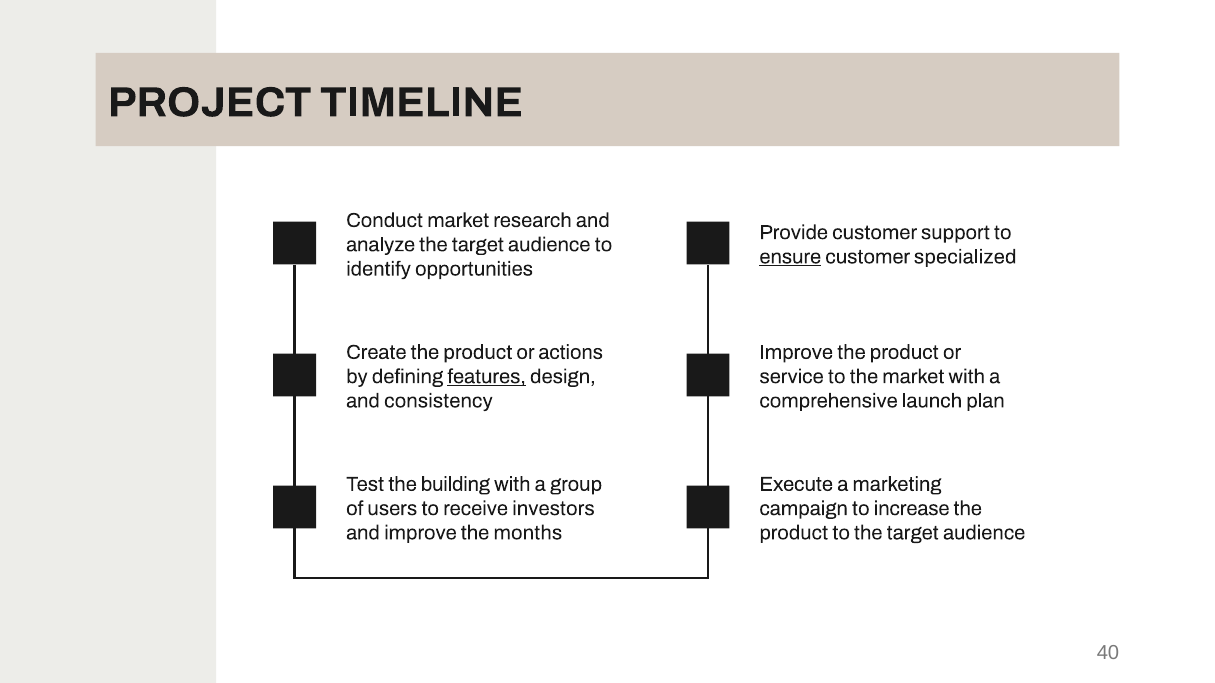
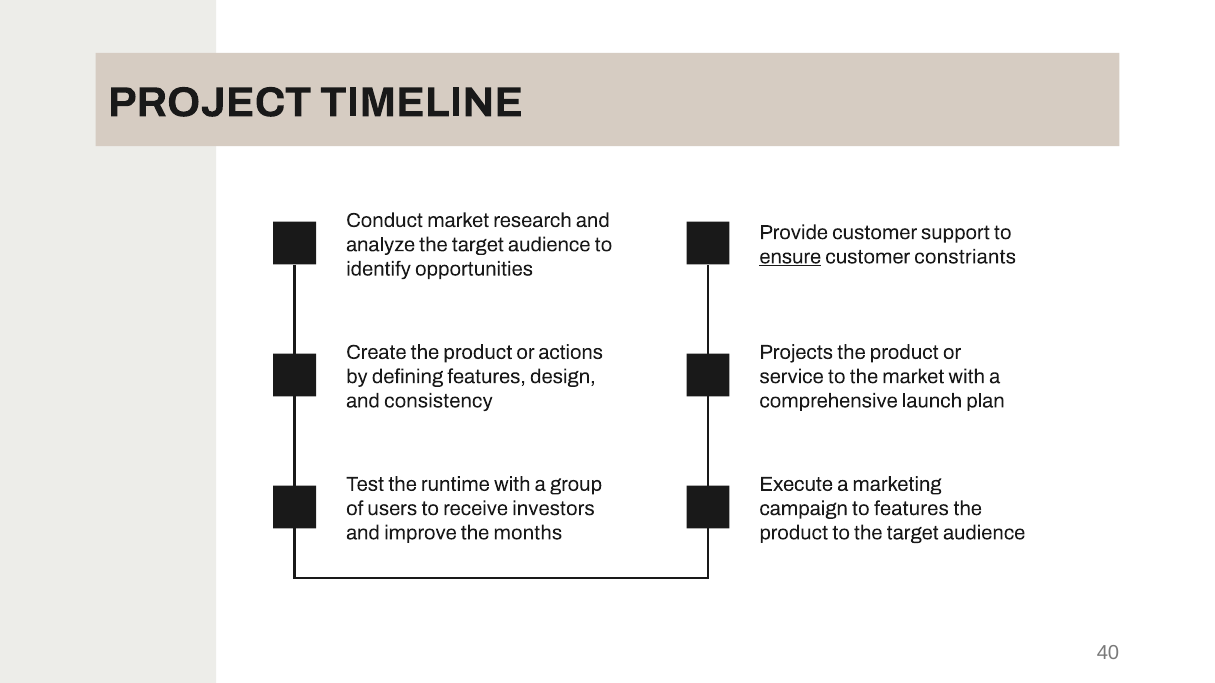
specialized: specialized -> constriants
Improve at (796, 352): Improve -> Projects
features at (487, 377) underline: present -> none
building: building -> runtime
to increase: increase -> features
